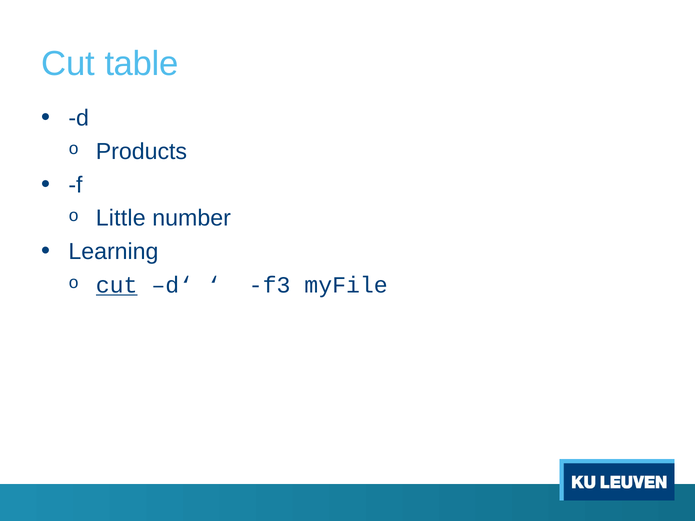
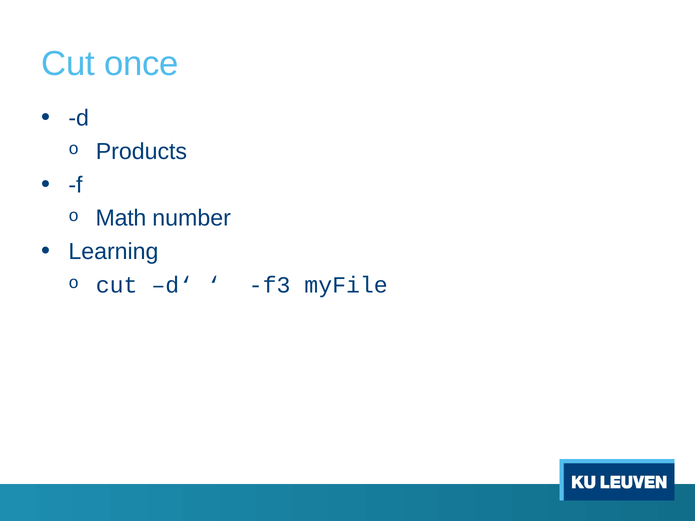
table: table -> once
Little: Little -> Math
cut at (117, 285) underline: present -> none
